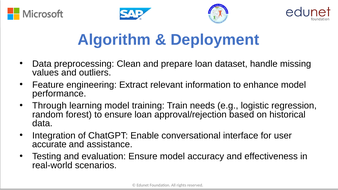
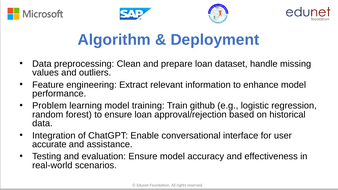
Through: Through -> Problem
needs: needs -> github
